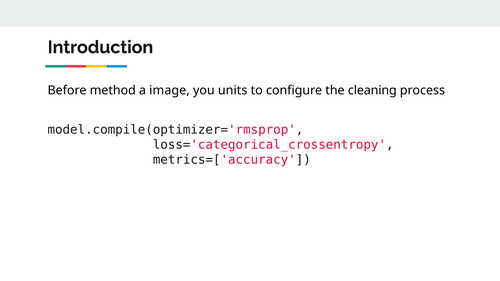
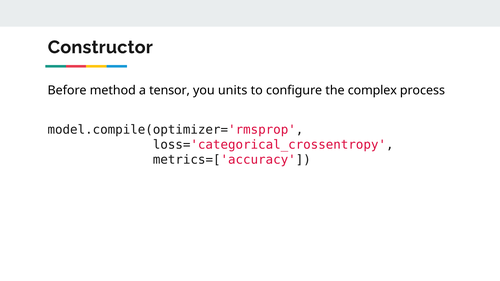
Introduction: Introduction -> Constructor
image: image -> tensor
cleaning: cleaning -> complex
